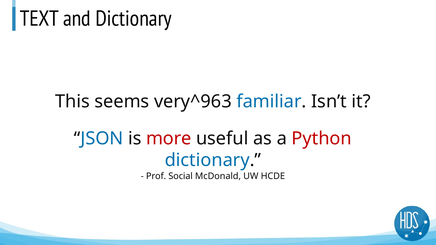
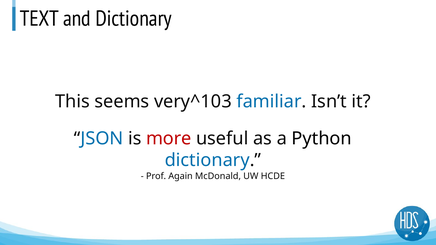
very^963: very^963 -> very^103
Python colour: red -> black
Social: Social -> Again
